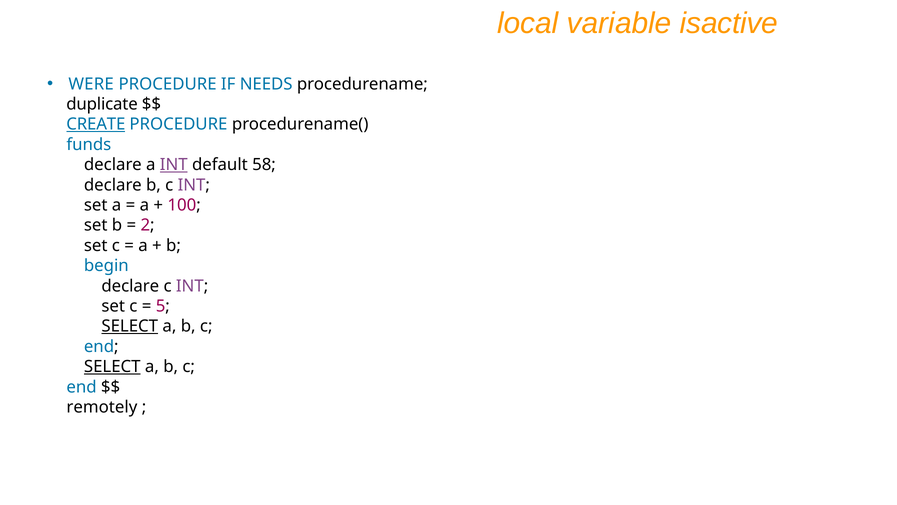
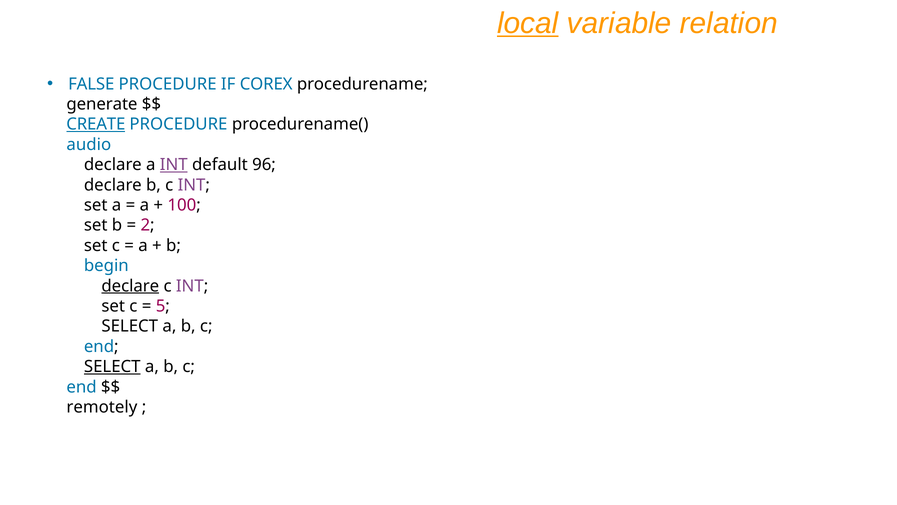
local underline: none -> present
isactive: isactive -> relation
WERE: WERE -> FALSE
NEEDS: NEEDS -> COREX
duplicate: duplicate -> generate
funds: funds -> audio
58: 58 -> 96
declare at (130, 286) underline: none -> present
SELECT at (130, 326) underline: present -> none
